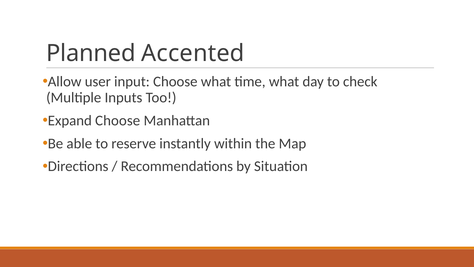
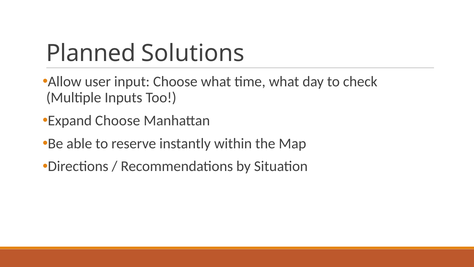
Accented: Accented -> Solutions
